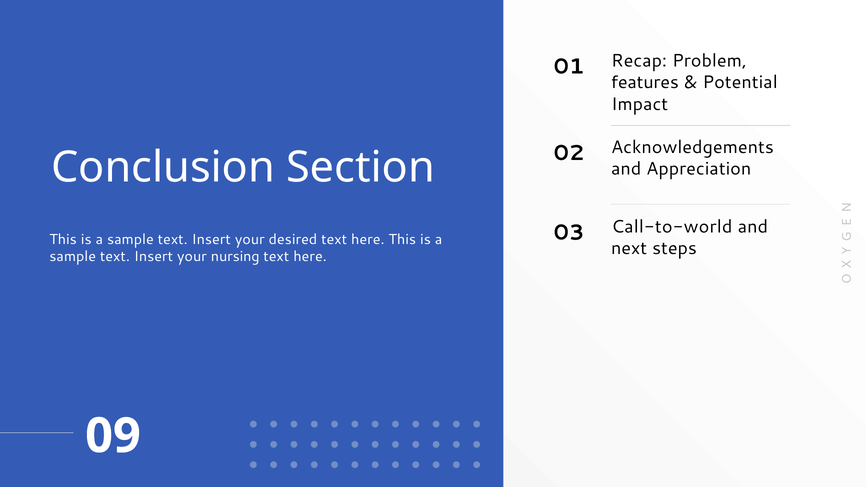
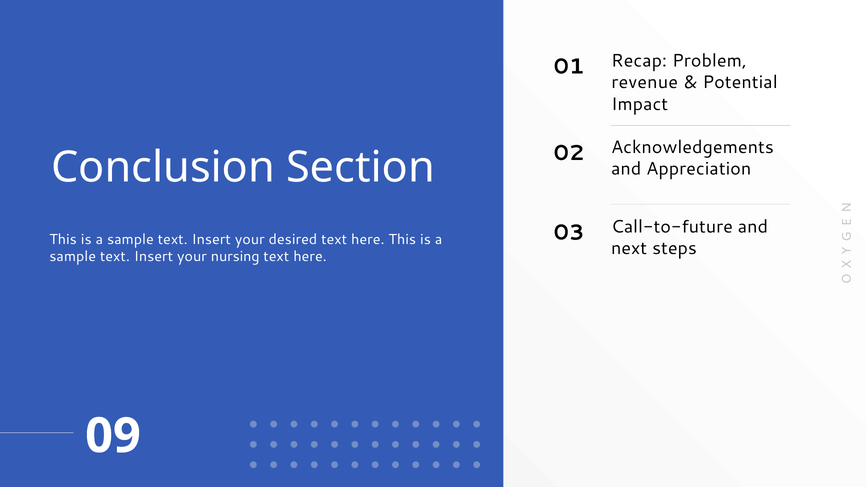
features: features -> revenue
Call-to-world: Call-to-world -> Call-to-future
